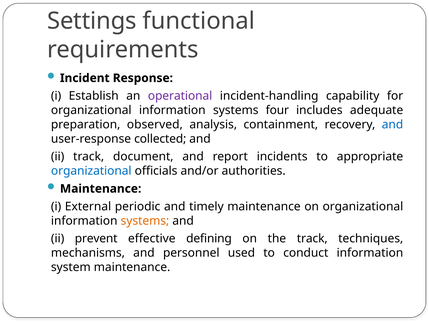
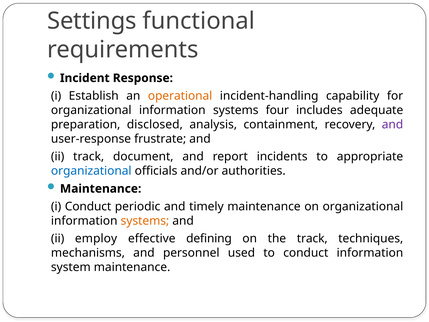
operational colour: purple -> orange
observed: observed -> disclosed
and at (392, 124) colour: blue -> purple
collected: collected -> frustrate
i External: External -> Conduct
prevent: prevent -> employ
